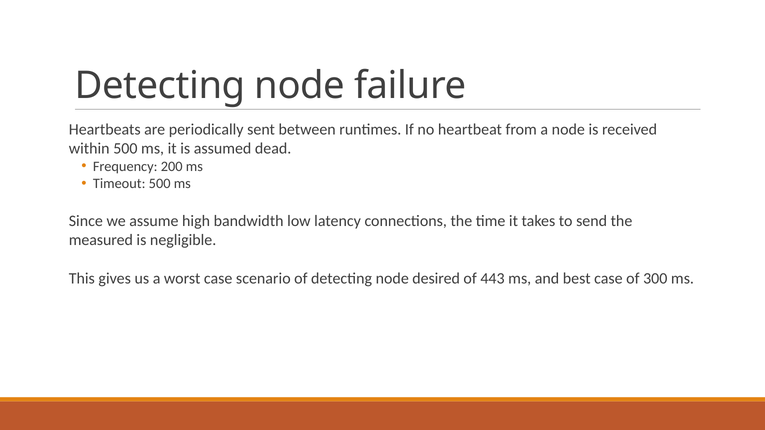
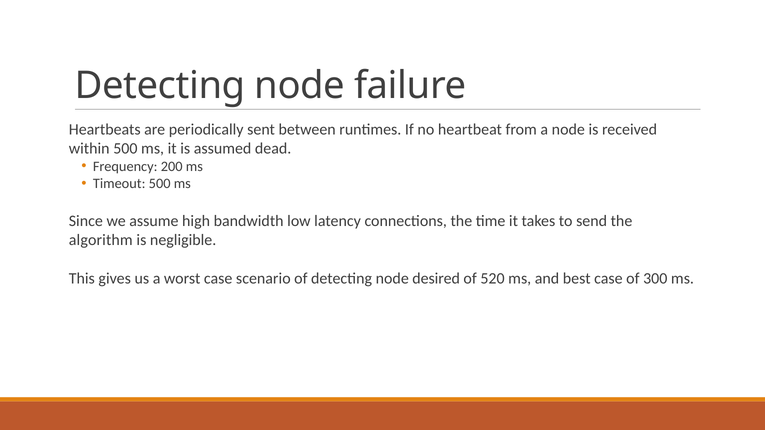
measured: measured -> algorithm
443: 443 -> 520
